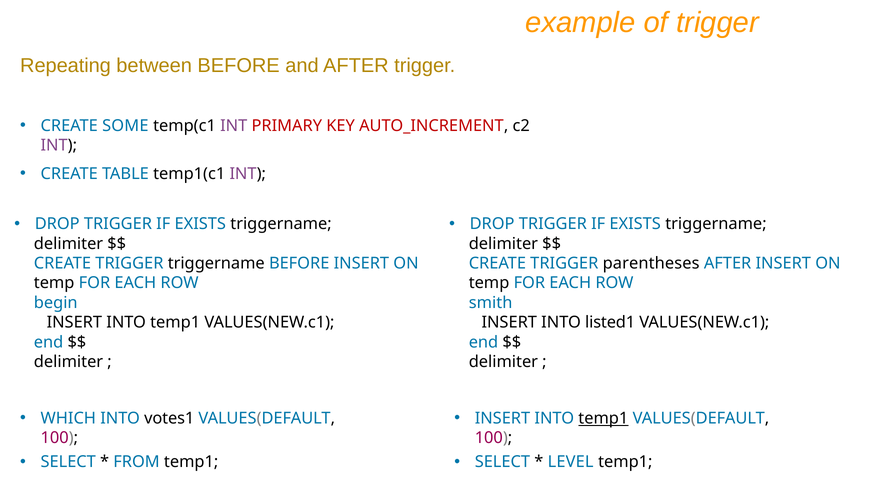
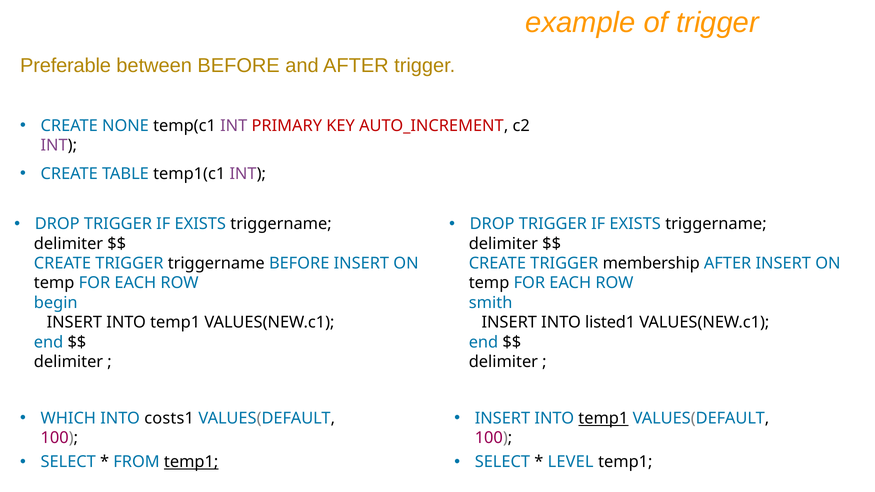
Repeating: Repeating -> Preferable
SOME: SOME -> NONE
parentheses: parentheses -> membership
votes1: votes1 -> costs1
temp1 at (191, 462) underline: none -> present
